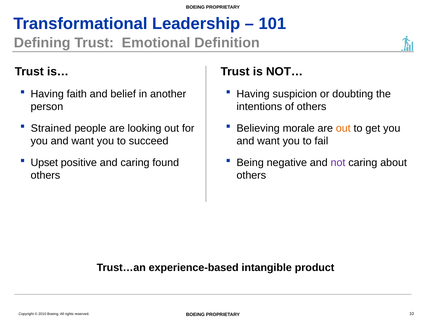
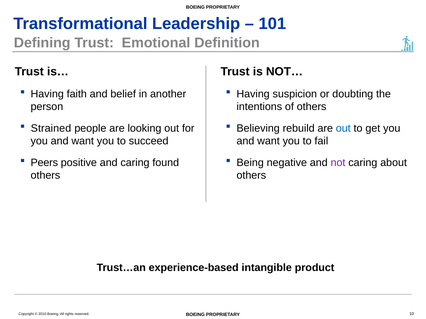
morale: morale -> rebuild
out at (343, 129) colour: orange -> blue
Upset: Upset -> Peers
